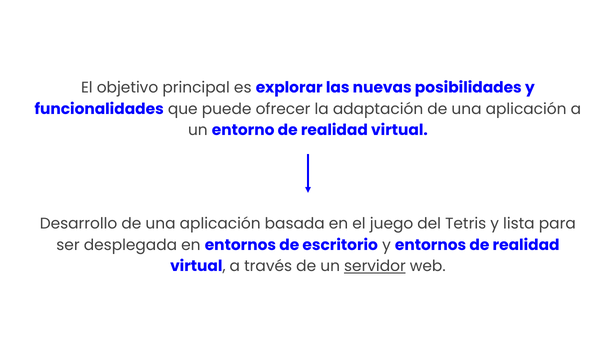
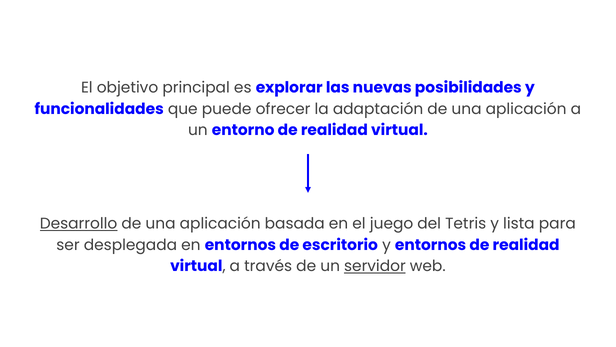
Desarrollo underline: none -> present
